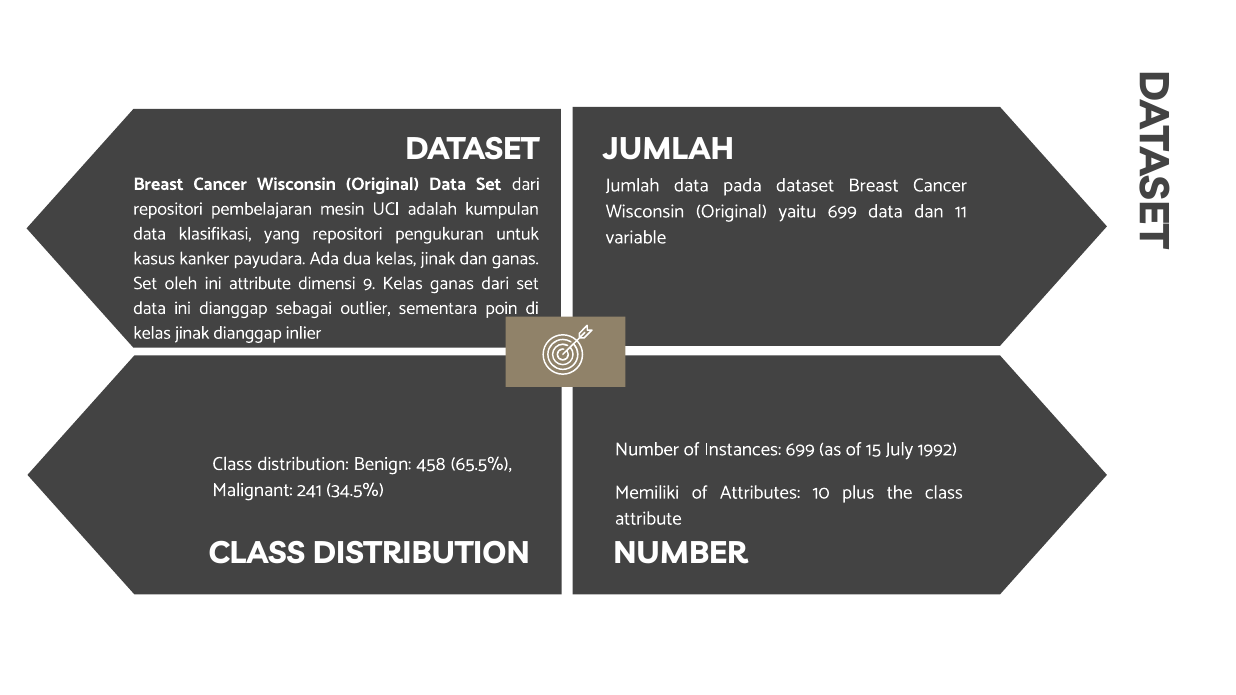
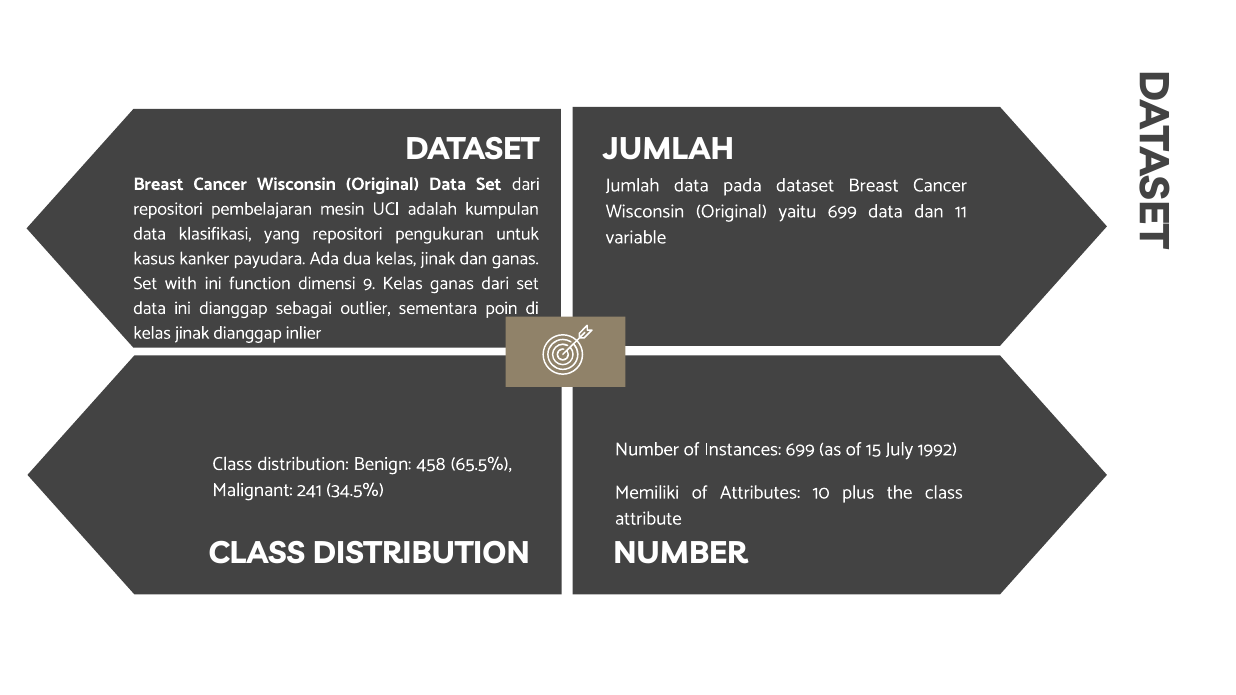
oleh: oleh -> with
ini attribute: attribute -> function
